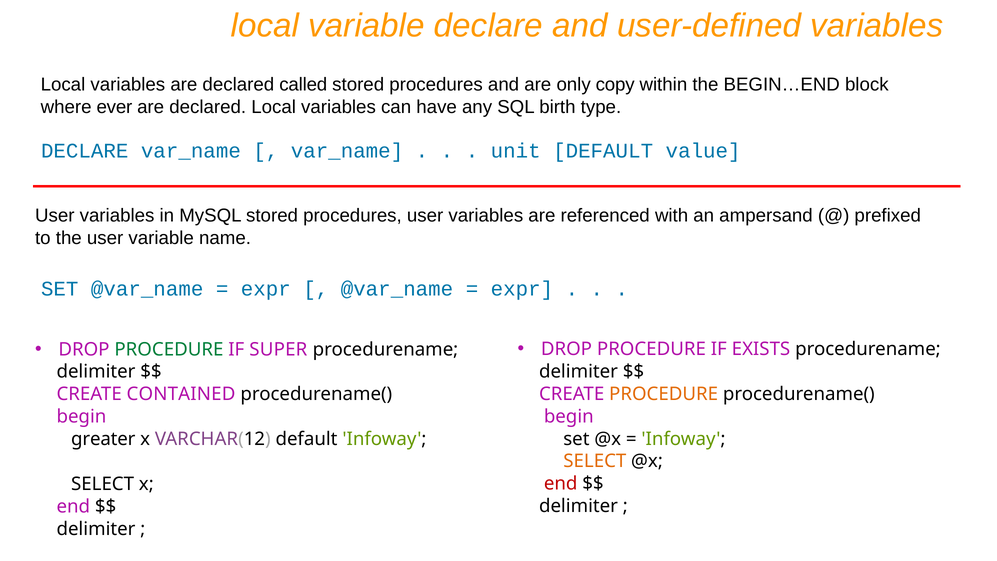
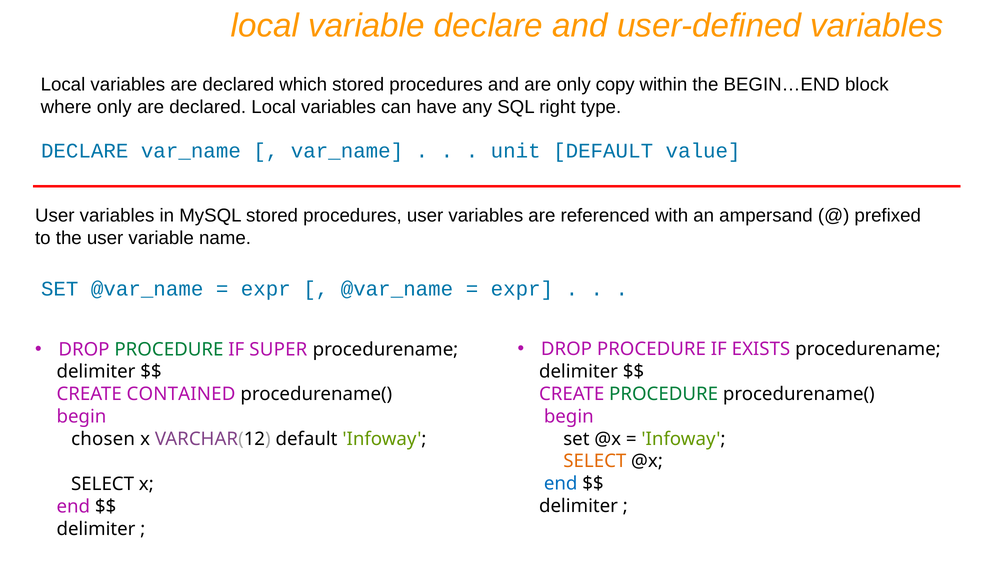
called: called -> which
where ever: ever -> only
birth: birth -> right
PROCEDURE at (664, 394) colour: orange -> green
greater: greater -> chosen
end at (561, 484) colour: red -> blue
